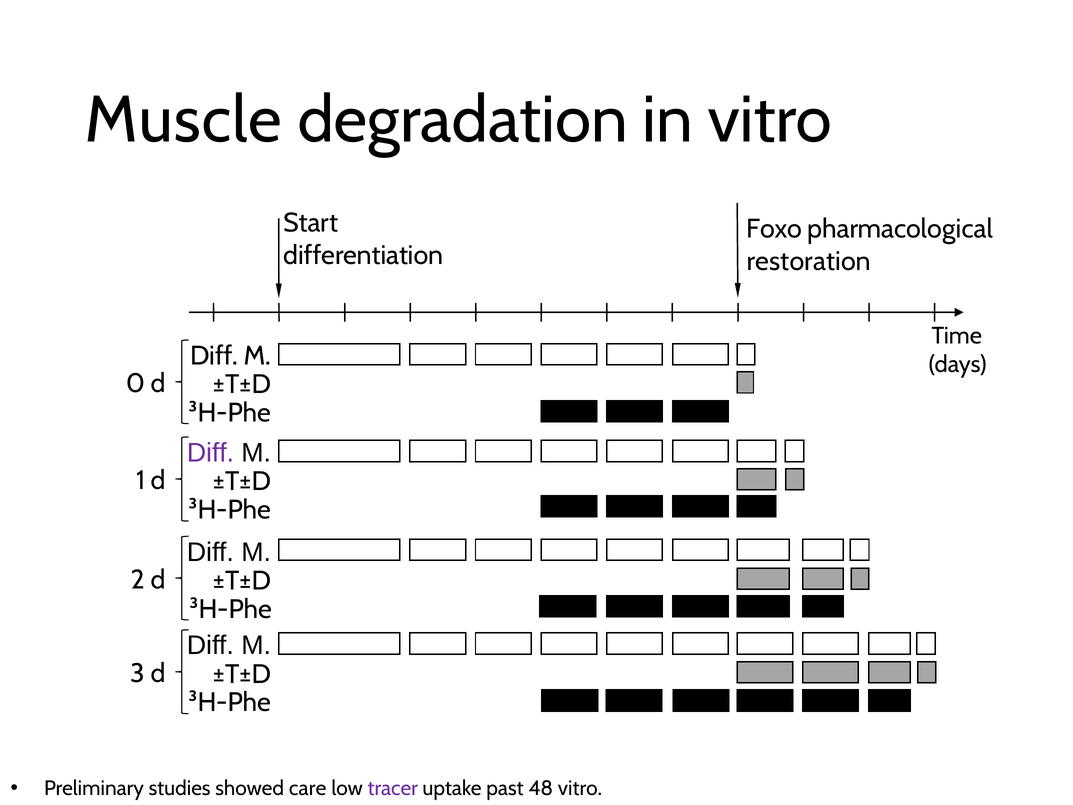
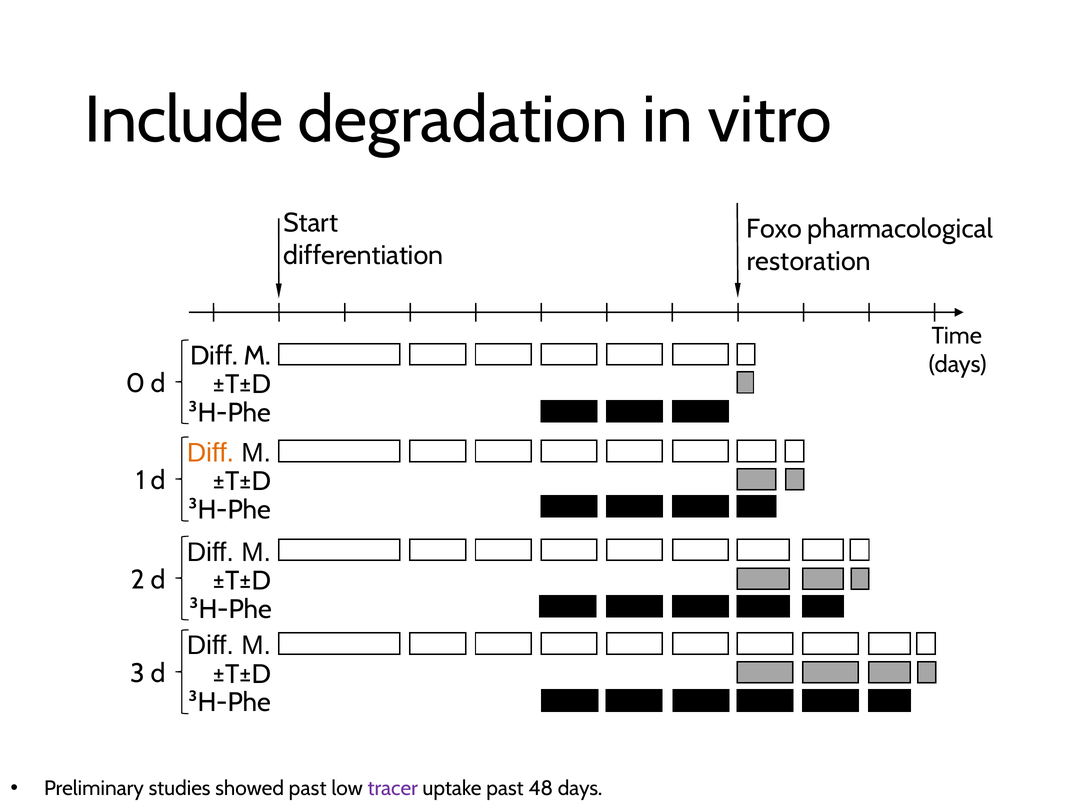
Muscle: Muscle -> Include
Diff at (210, 453) colour: purple -> orange
showed care: care -> past
48 vitro: vitro -> days
